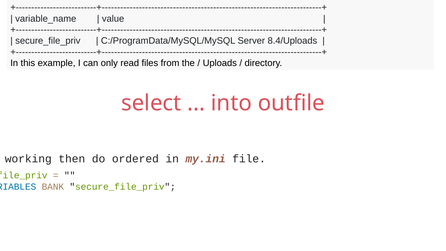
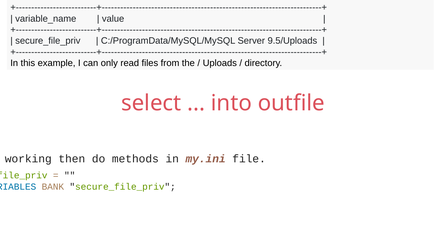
8.4/Uploads: 8.4/Uploads -> 9.5/Uploads
ordered: ordered -> methods
